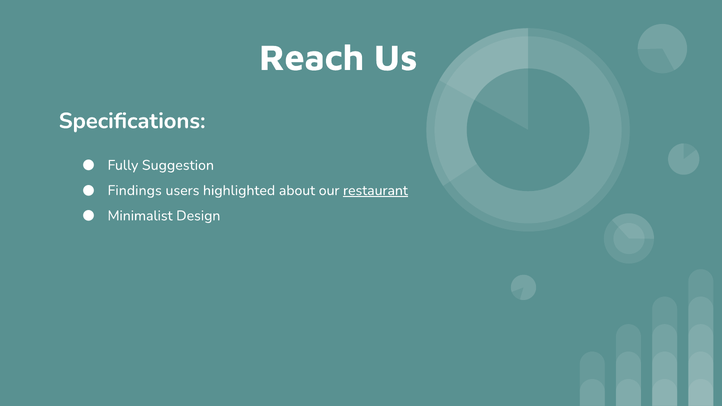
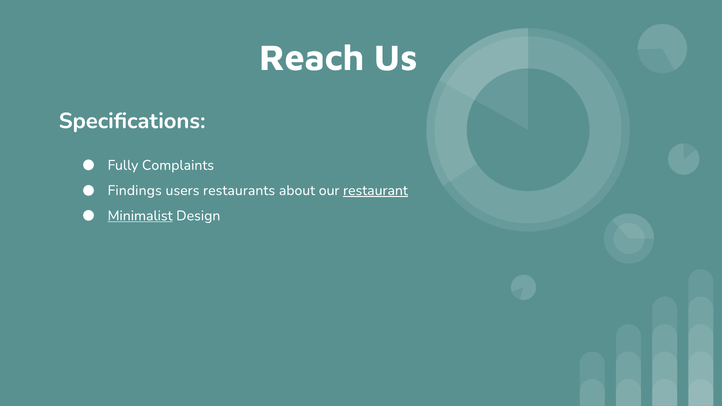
Suggestion: Suggestion -> Complaints
highlighted: highlighted -> restaurants
Minimalist underline: none -> present
